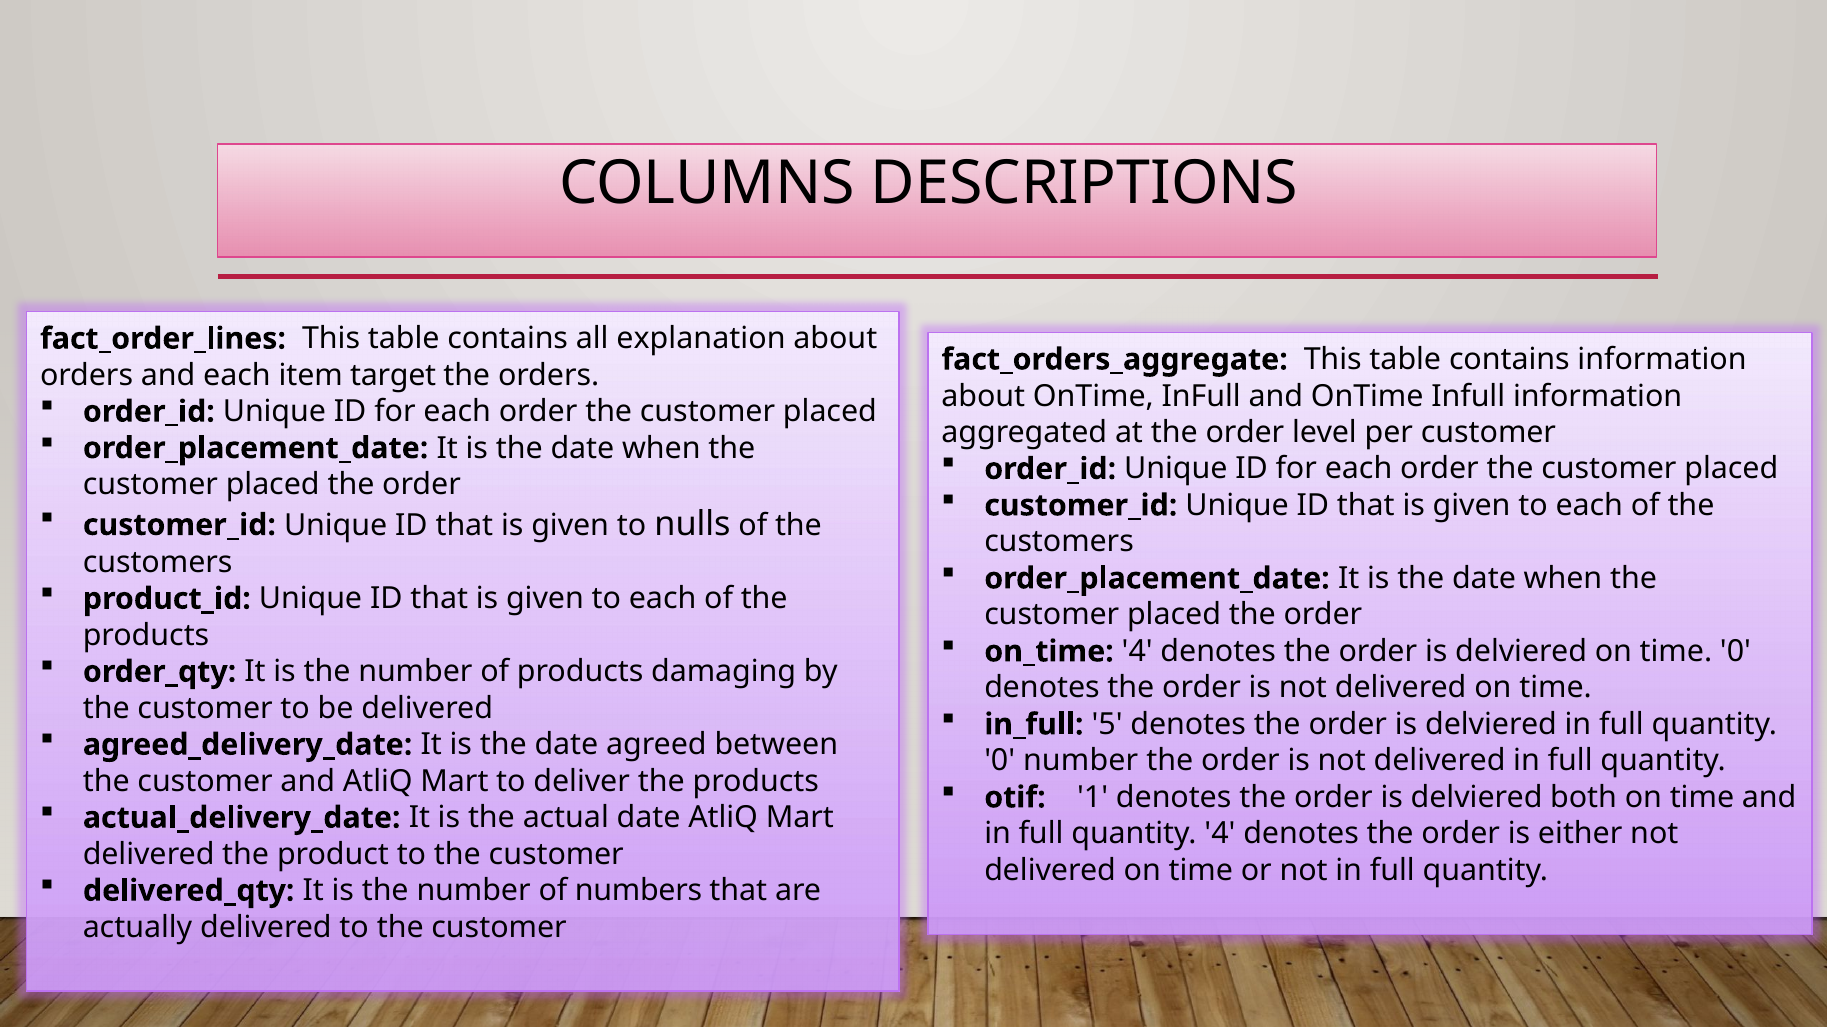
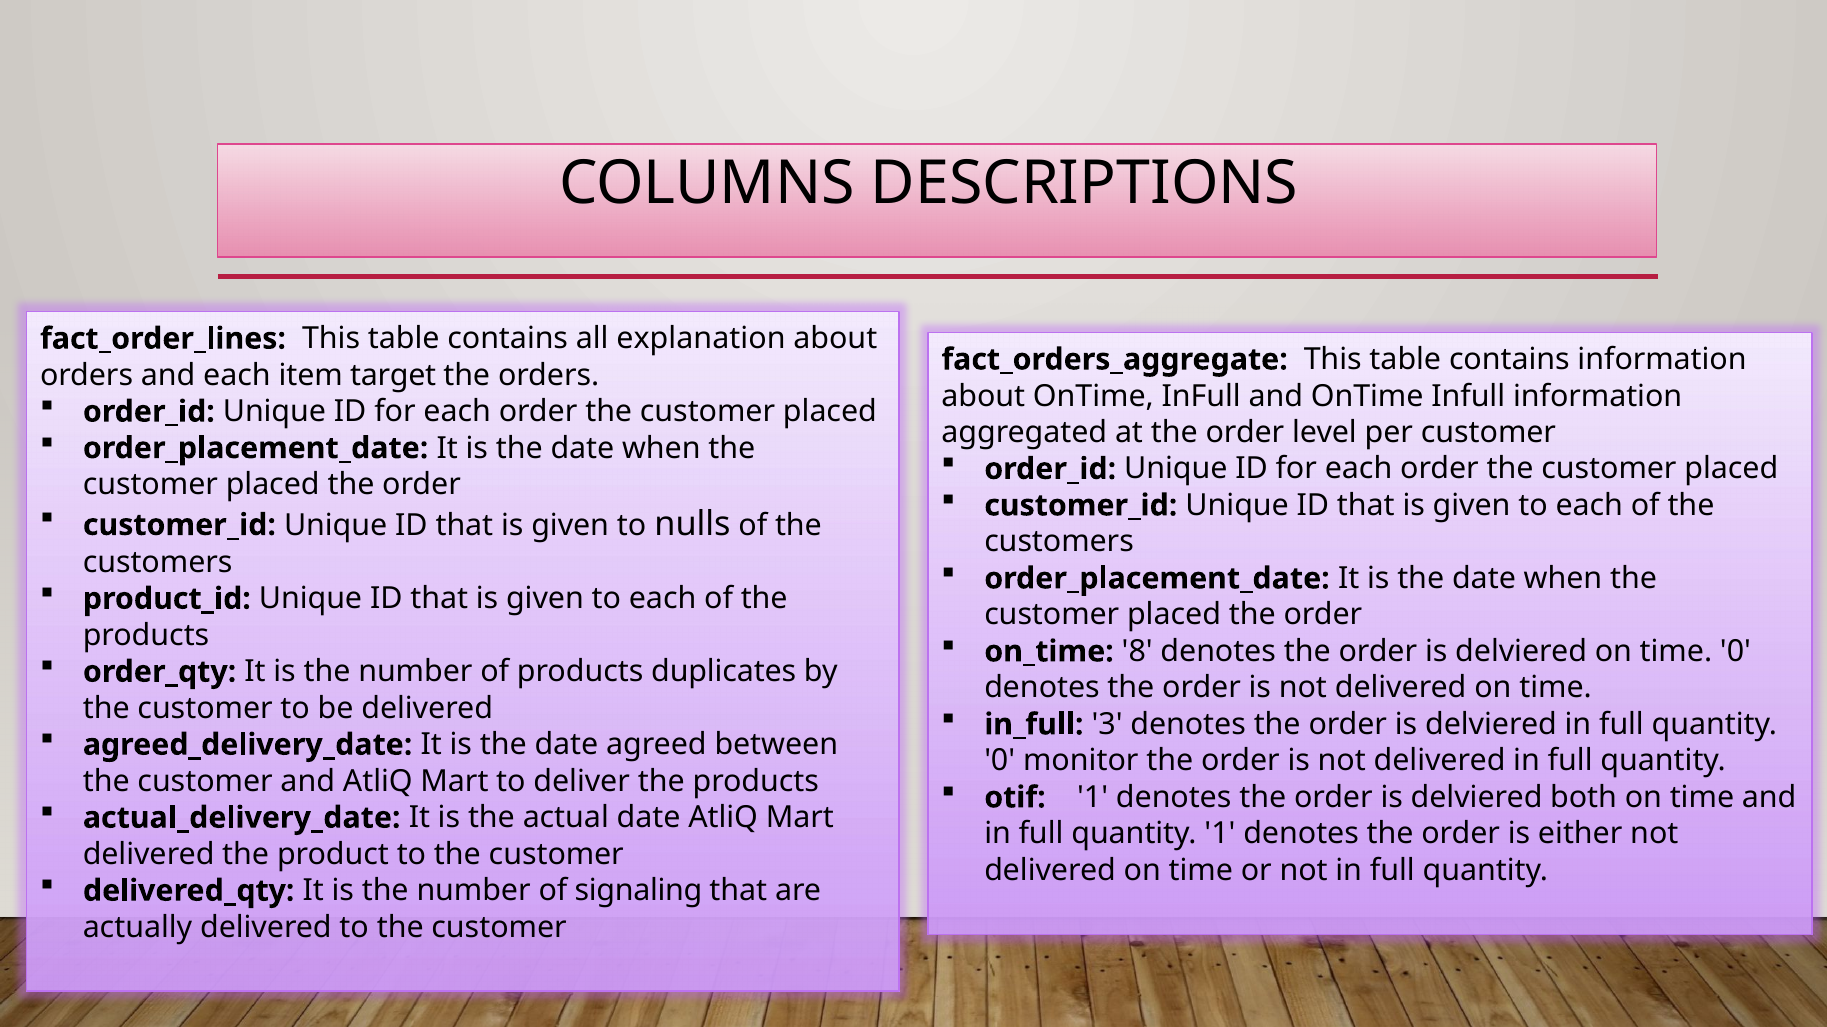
on_time 4: 4 -> 8
damaging: damaging -> duplicates
5: 5 -> 3
0 number: number -> monitor
quantity 4: 4 -> 1
numbers: numbers -> signaling
